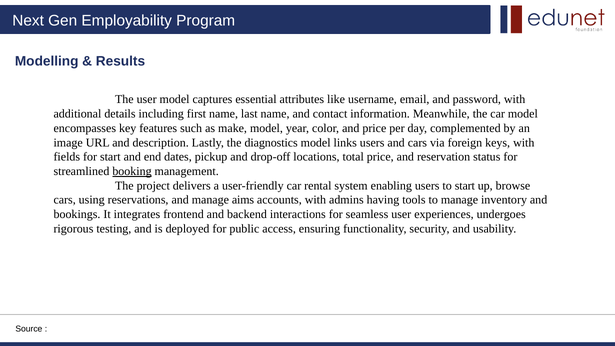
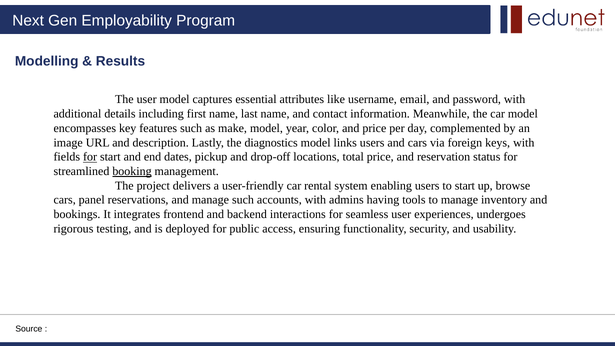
for at (90, 157) underline: none -> present
using: using -> panel
manage aims: aims -> such
